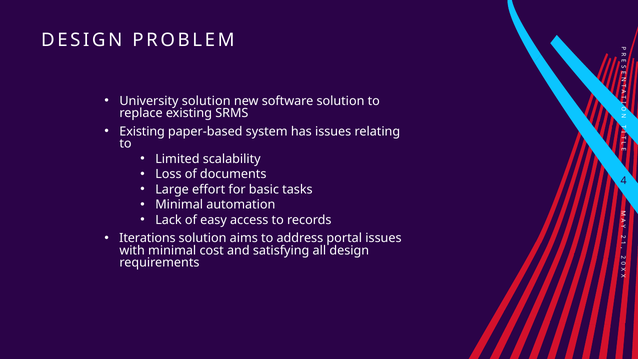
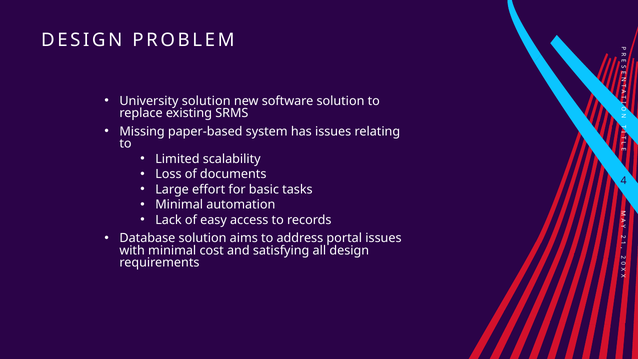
Existing at (142, 131): Existing -> Missing
Iterations: Iterations -> Database
